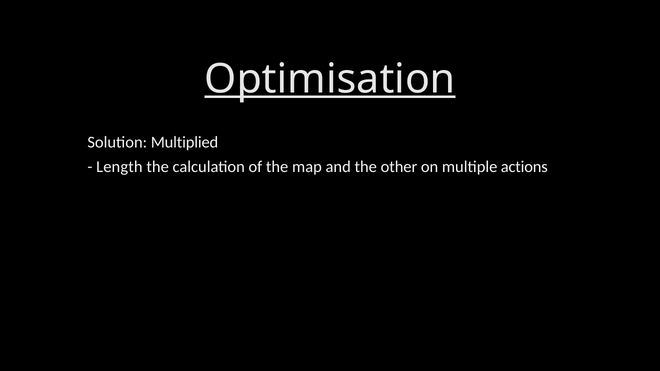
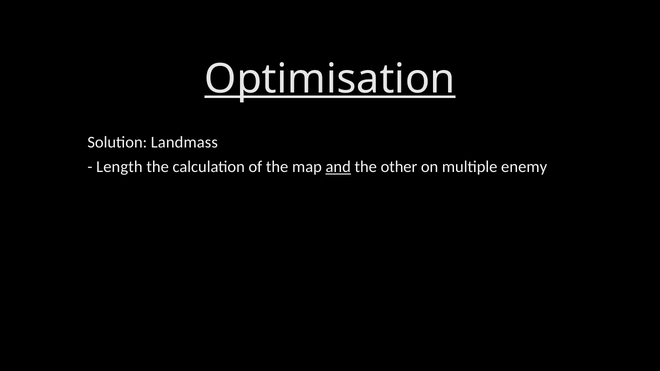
Multiplied: Multiplied -> Landmass
and underline: none -> present
actions: actions -> enemy
